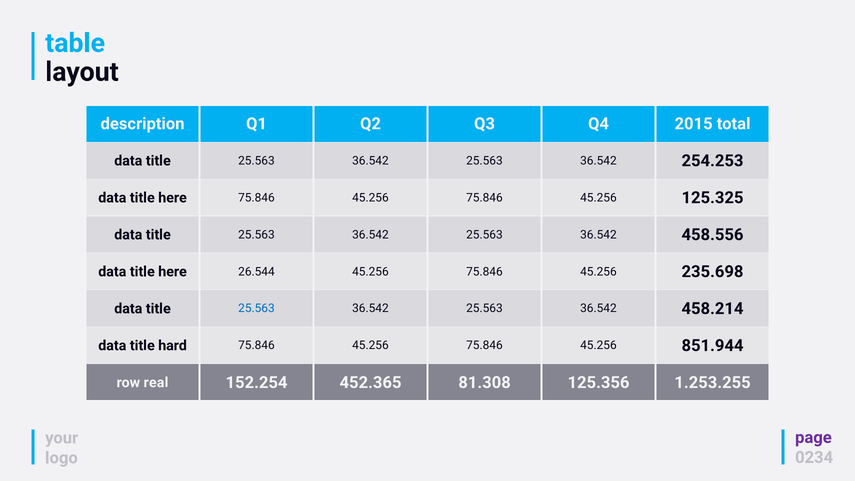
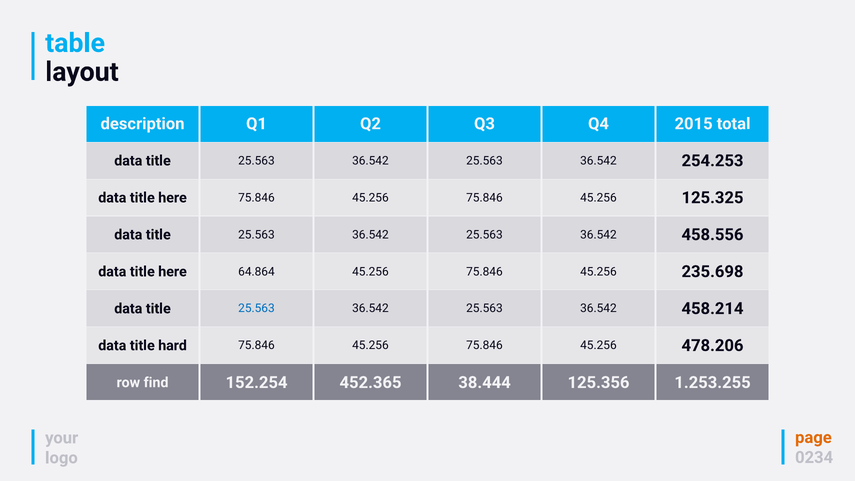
26.544: 26.544 -> 64.864
851.944: 851.944 -> 478.206
real: real -> find
81.308: 81.308 -> 38.444
page colour: purple -> orange
